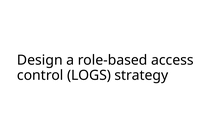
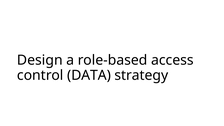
LOGS: LOGS -> DATA
